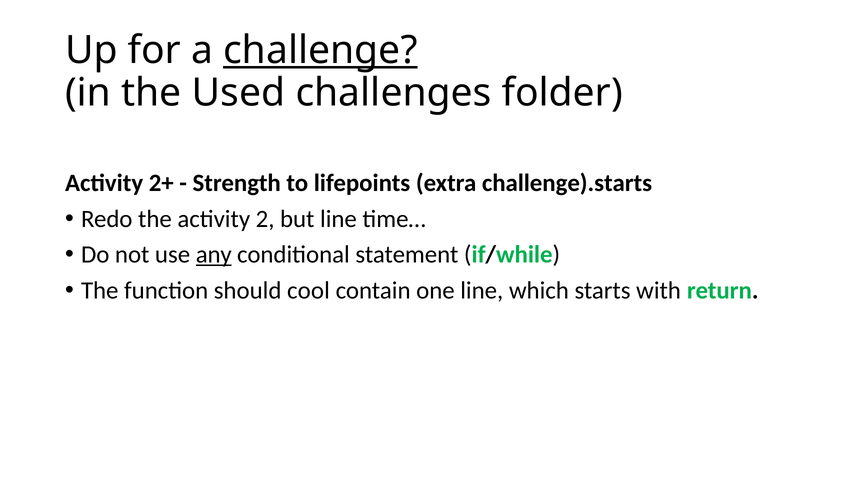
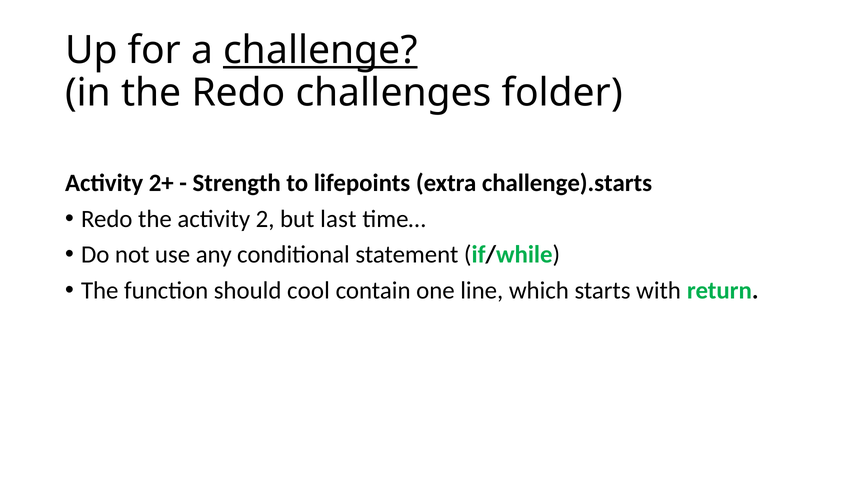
the Used: Used -> Redo
but line: line -> last
any underline: present -> none
